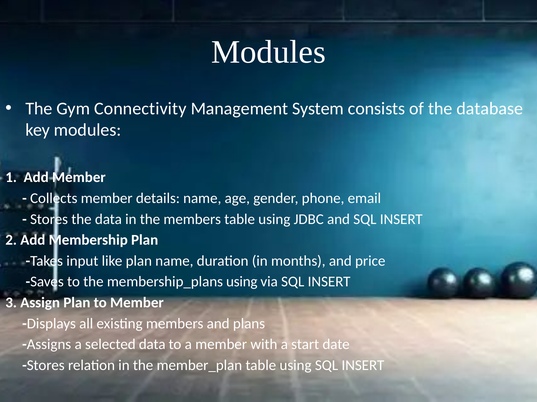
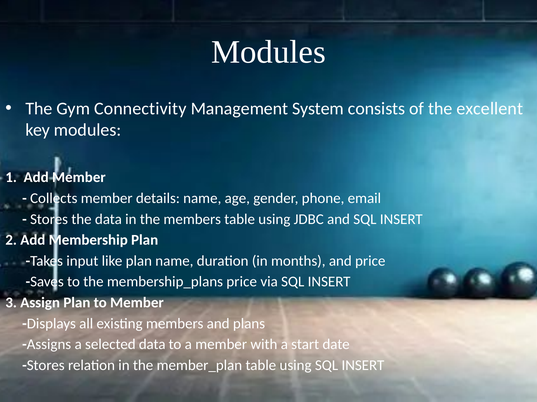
database: database -> excellent
membership_plans using: using -> price
